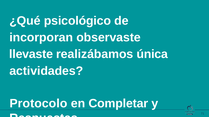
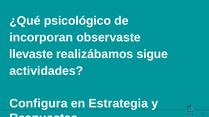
única: única -> sigue
Protocolo: Protocolo -> Configura
Completar: Completar -> Estrategia
